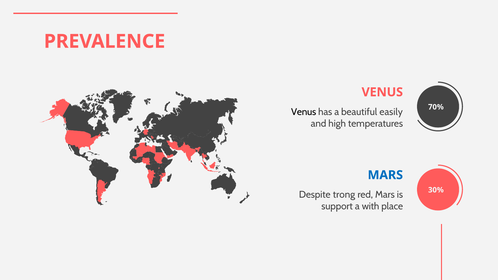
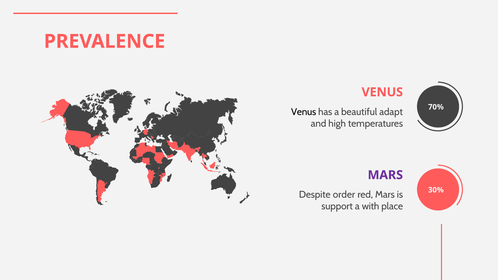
easily: easily -> adapt
MARS at (385, 175) colour: blue -> purple
trong: trong -> order
